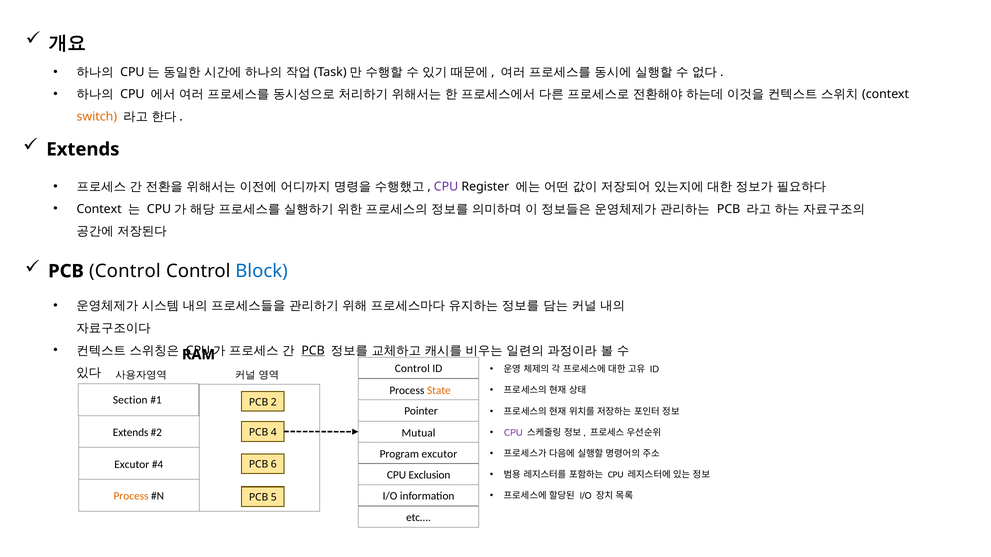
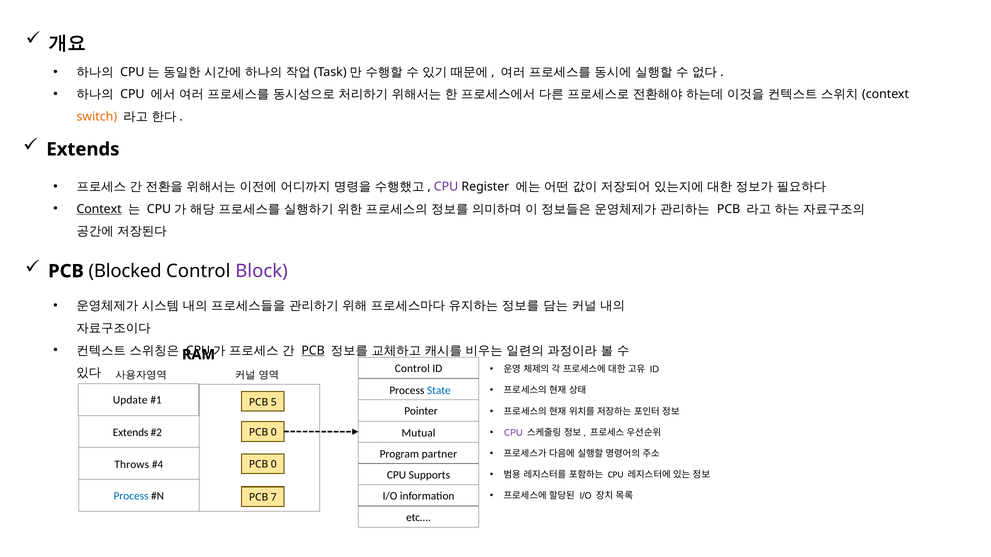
Context at (99, 209) underline: none -> present
PCB Control: Control -> Blocked
Block colour: blue -> purple
State colour: orange -> blue
Section: Section -> Update
2: 2 -> 5
4 at (274, 433): 4 -> 0
Program excutor: excutor -> partner
Excutor at (132, 465): Excutor -> Throws
6 at (274, 465): 6 -> 0
Exclusion: Exclusion -> Supports
Process at (131, 496) colour: orange -> blue
5: 5 -> 7
